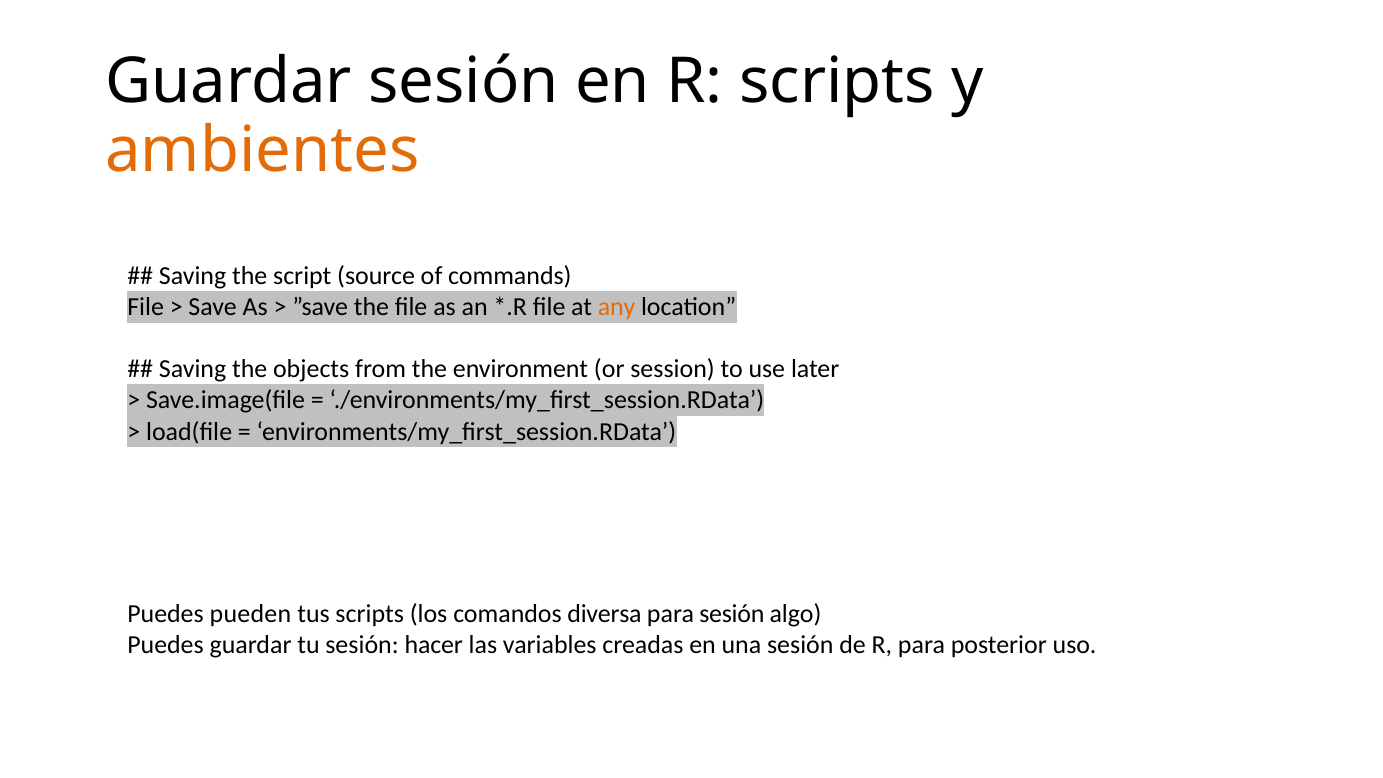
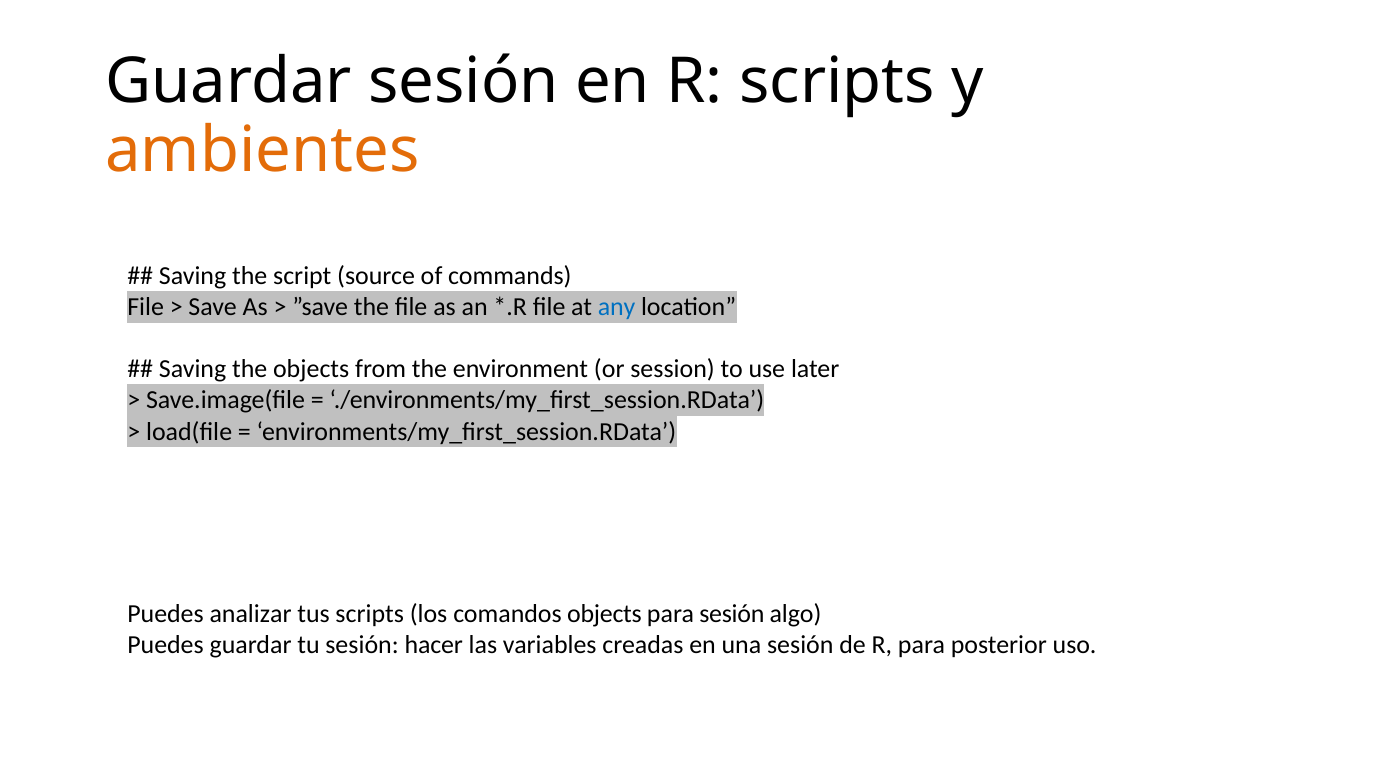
any colour: orange -> blue
pueden: pueden -> analizar
comandos diversa: diversa -> objects
